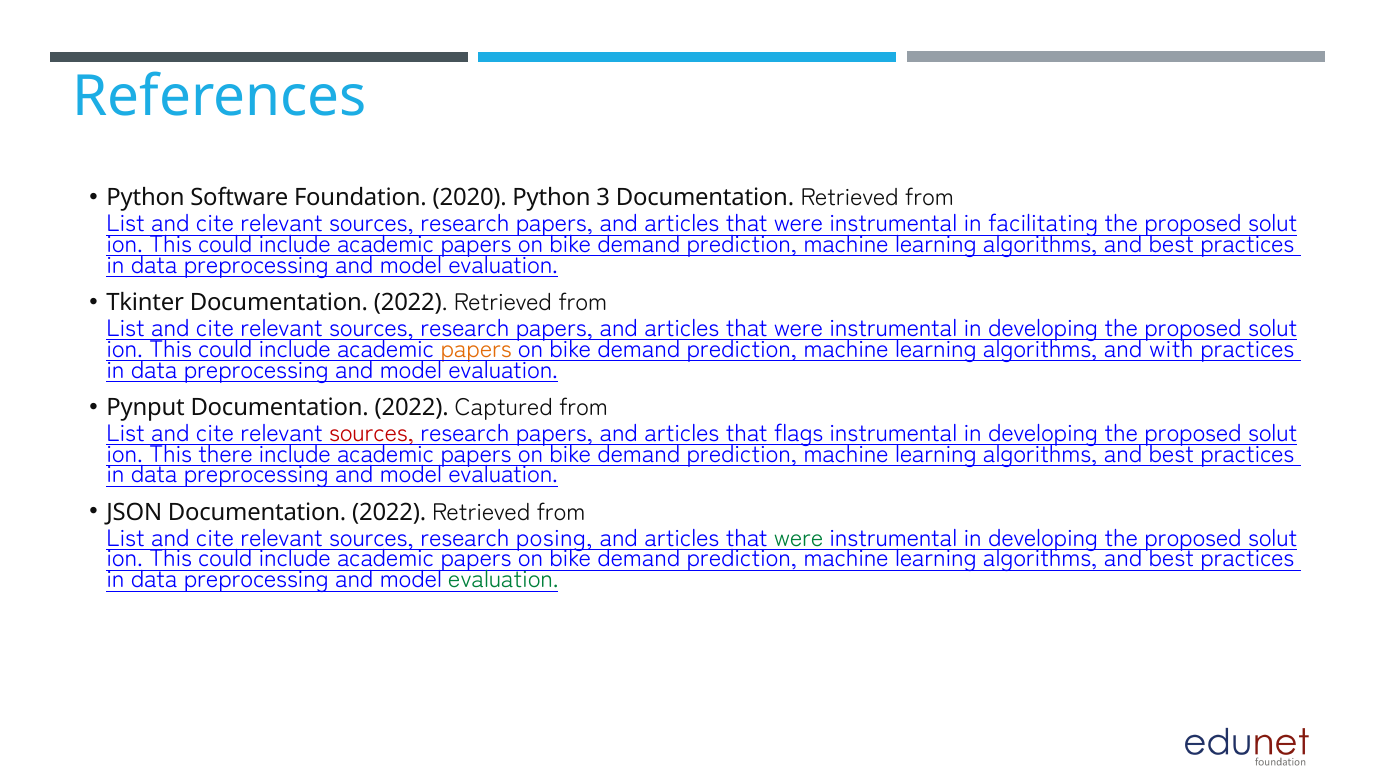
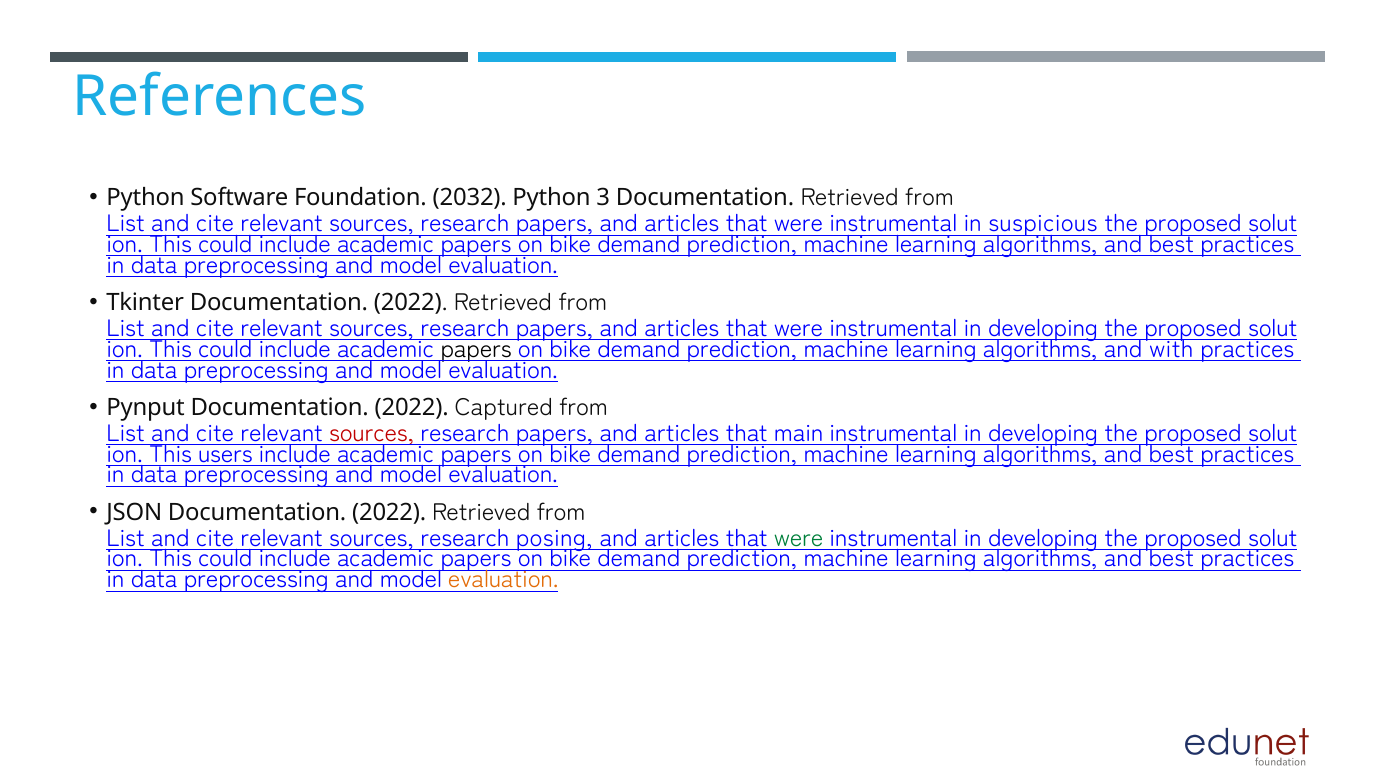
2020: 2020 -> 2032
facilitating: facilitating -> suspicious
papers at (476, 349) colour: orange -> black
flags: flags -> main
there: there -> users
evaluation at (503, 580) colour: green -> orange
